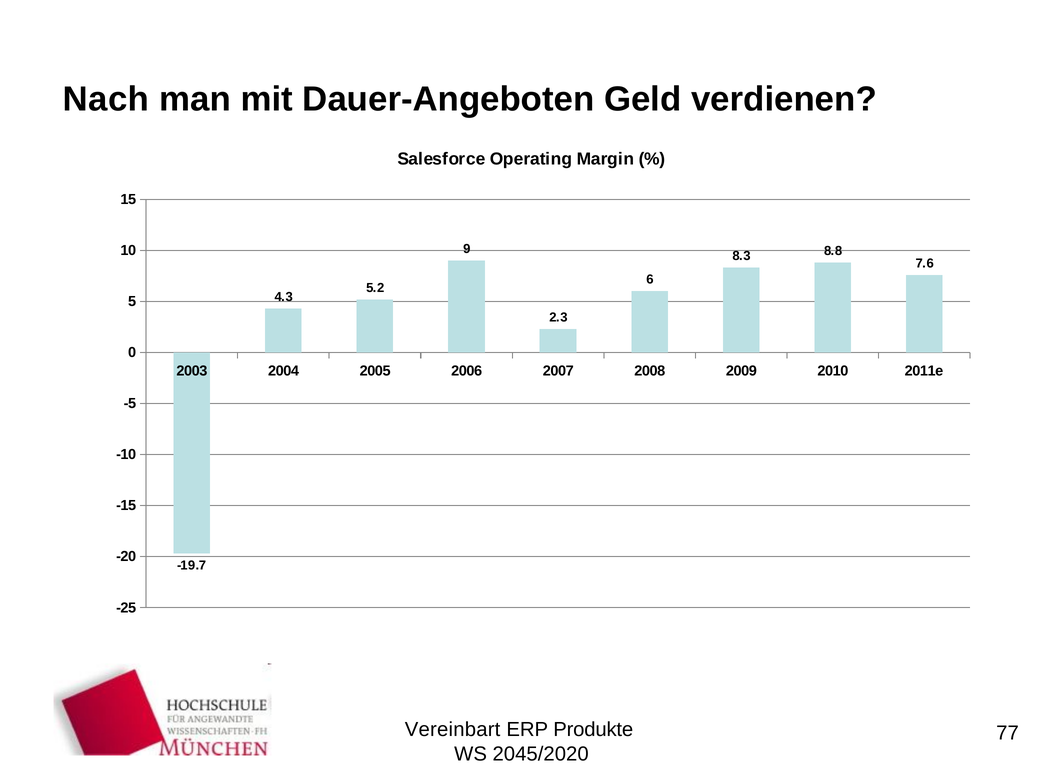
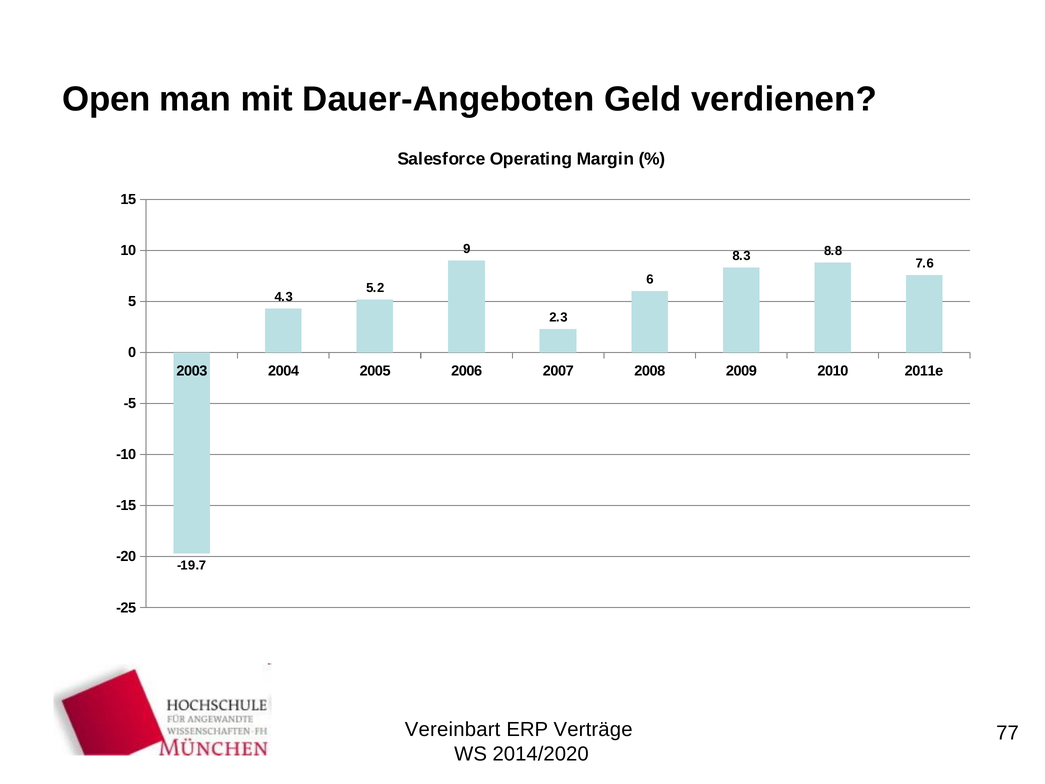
Nach: Nach -> Open
Produkte: Produkte -> Verträge
2045/2020: 2045/2020 -> 2014/2020
